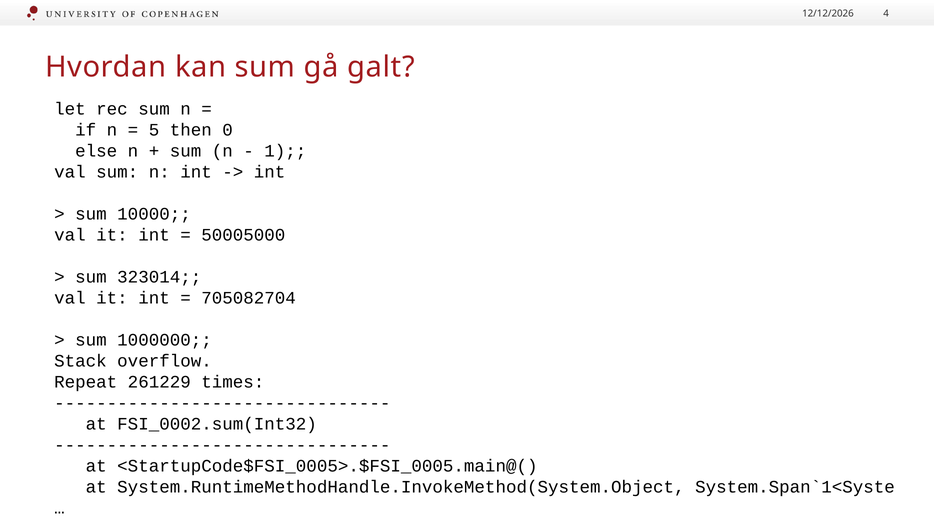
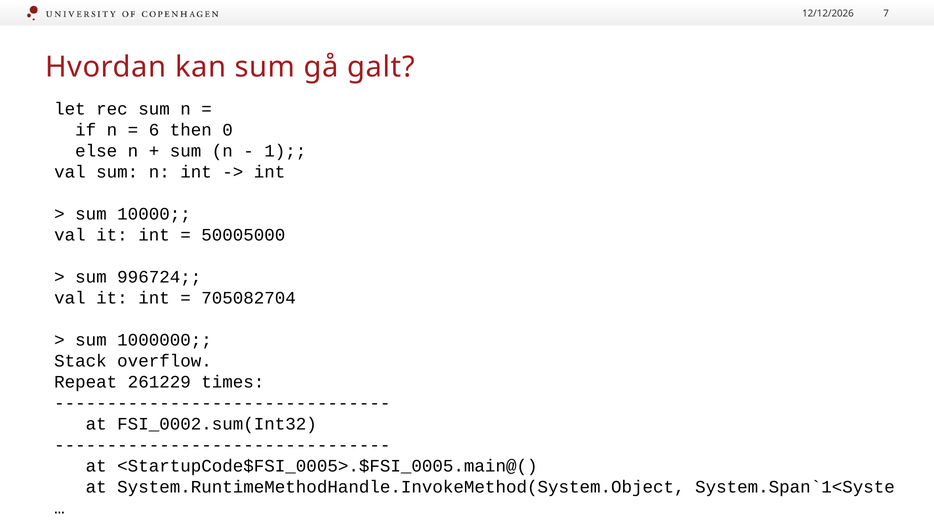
4: 4 -> 7
5: 5 -> 6
323014: 323014 -> 996724
